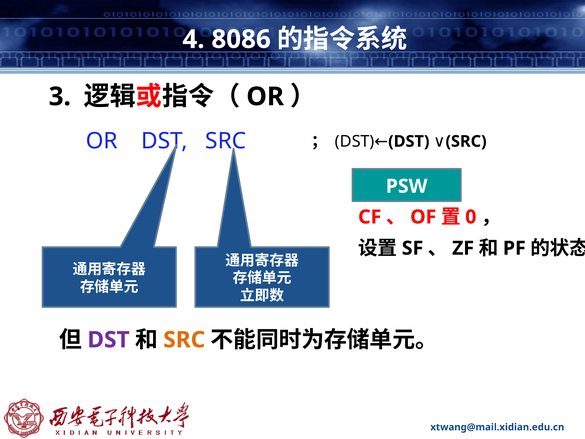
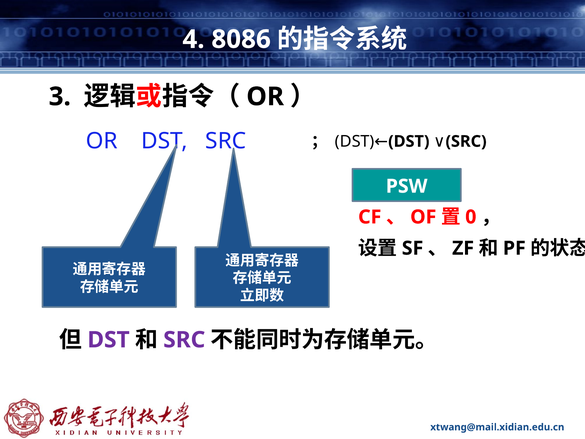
SRC at (184, 340) colour: orange -> purple
